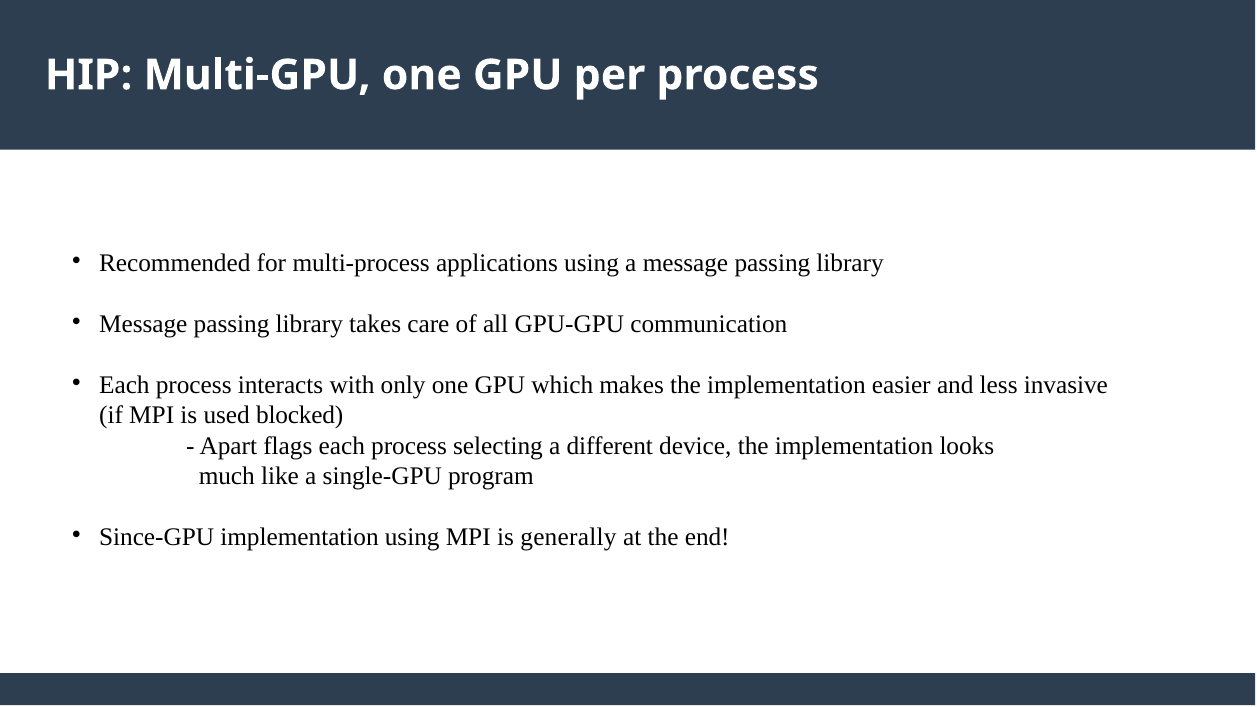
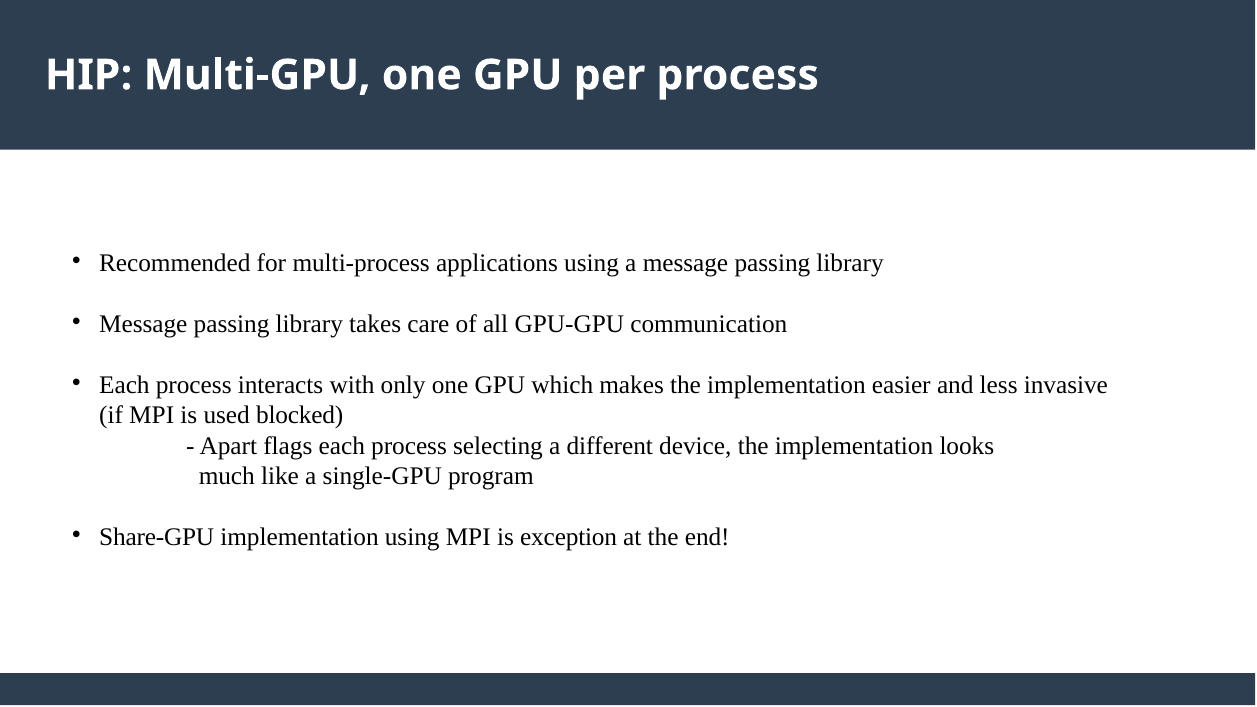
Since-GPU: Since-GPU -> Share-GPU
generally: generally -> exception
